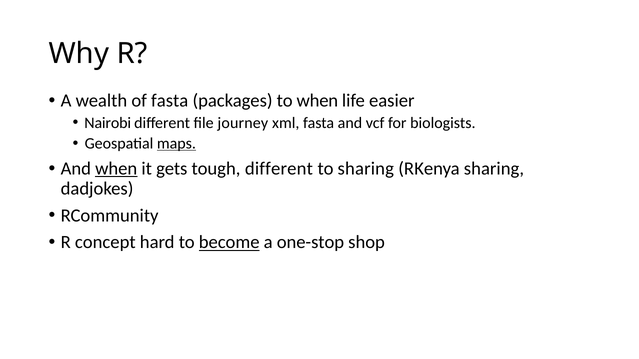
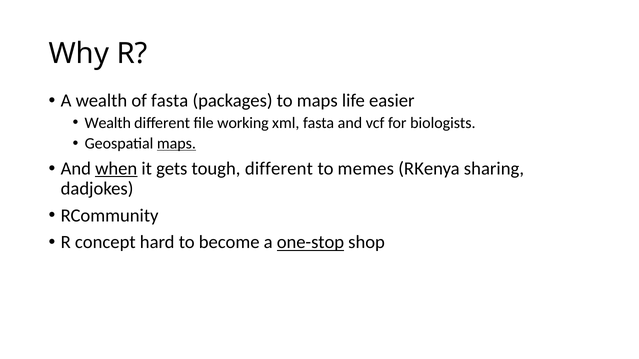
to when: when -> maps
Nairobi at (108, 123): Nairobi -> Wealth
journey: journey -> working
to sharing: sharing -> memes
become underline: present -> none
one-stop underline: none -> present
